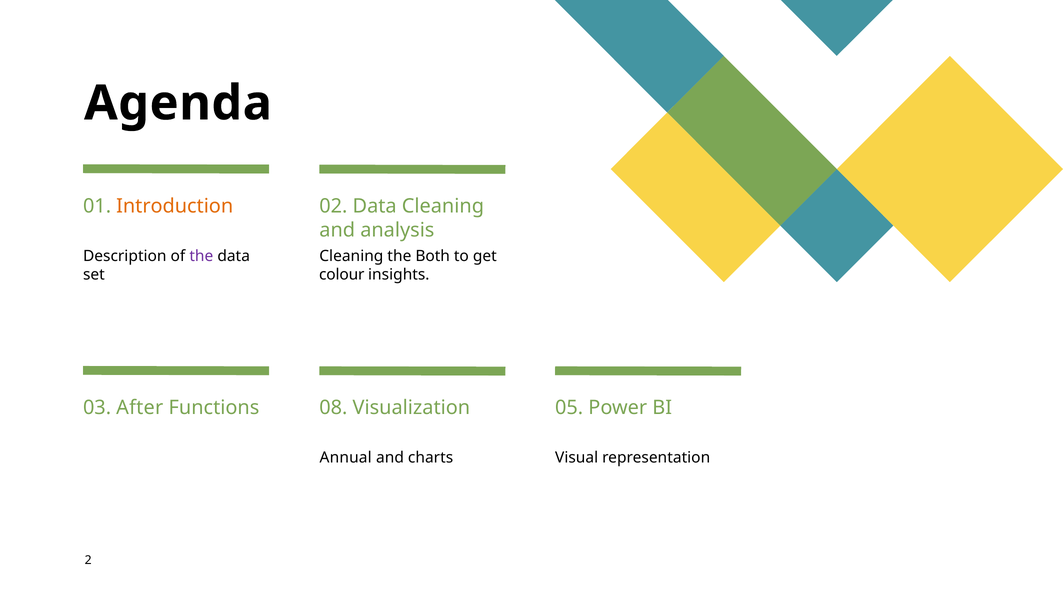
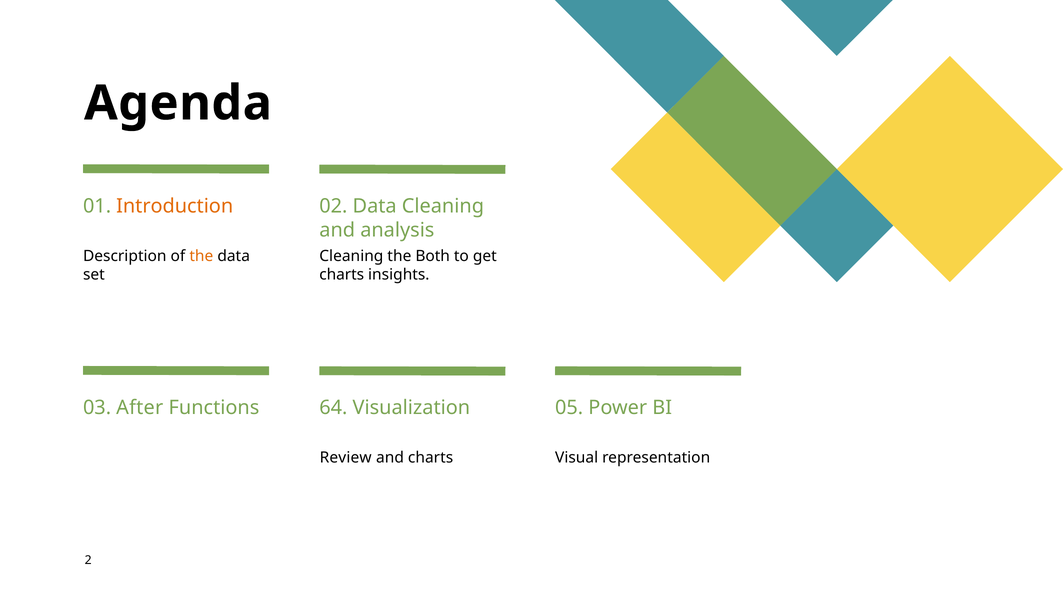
the at (201, 256) colour: purple -> orange
colour at (342, 275): colour -> charts
08: 08 -> 64
Annual: Annual -> Review
